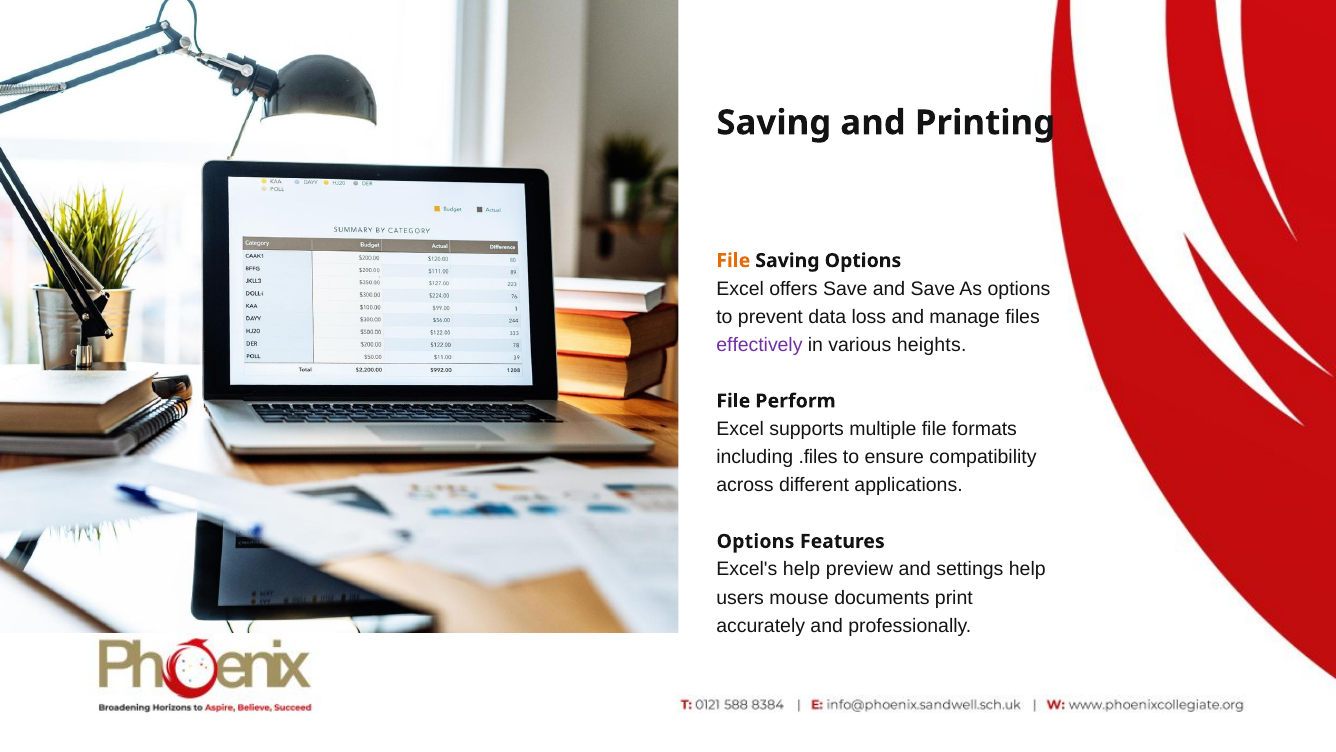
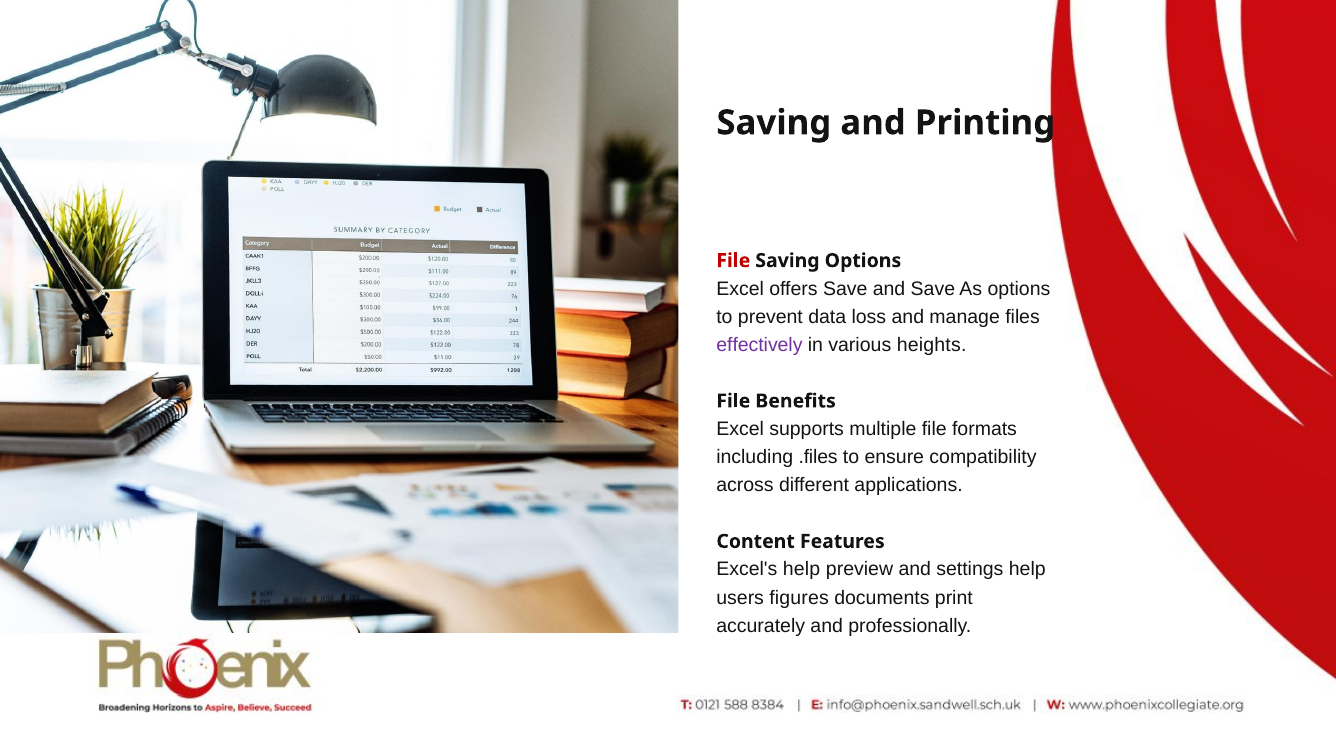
File at (733, 260) colour: orange -> red
Perform: Perform -> Benefits
Options at (755, 541): Options -> Content
mouse: mouse -> figures
